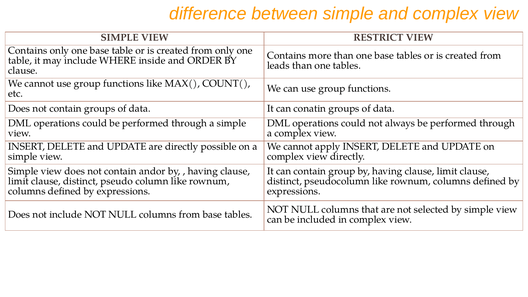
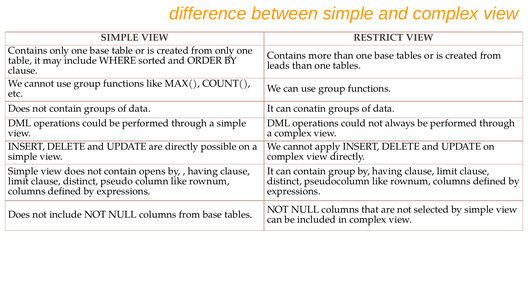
inside: inside -> sorted
andor: andor -> opens
